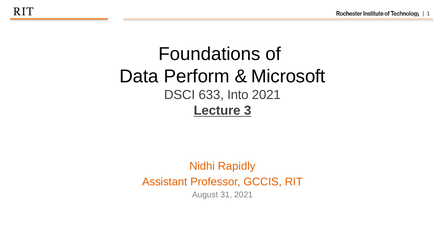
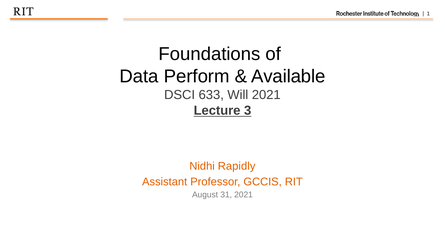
Microsoft: Microsoft -> Available
Into: Into -> Will
